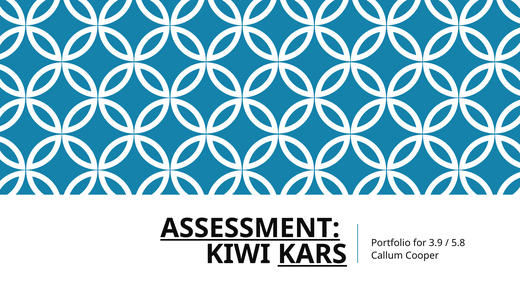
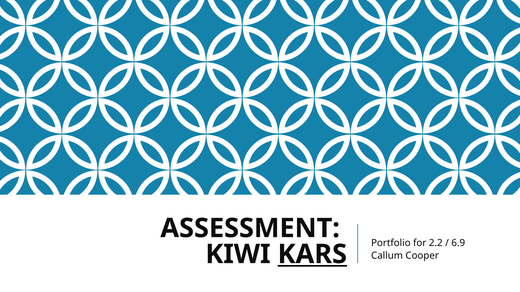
ASSESSMENT underline: present -> none
3.9: 3.9 -> 2.2
5.8: 5.8 -> 6.9
